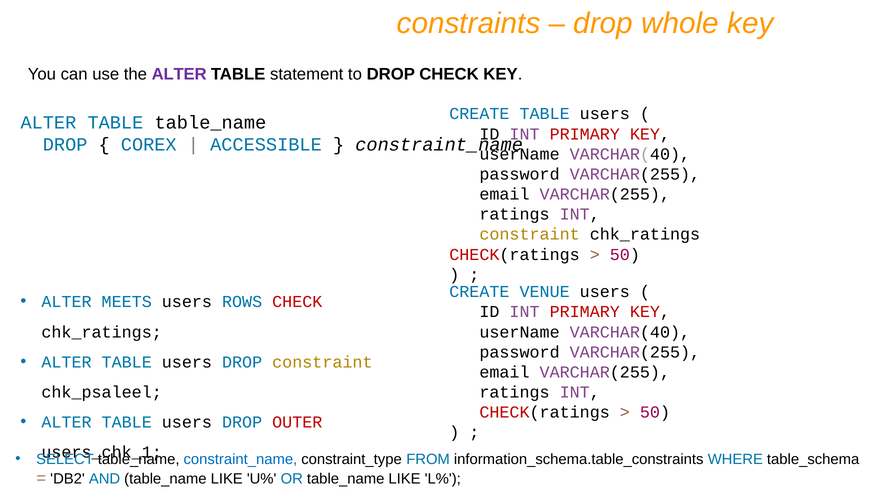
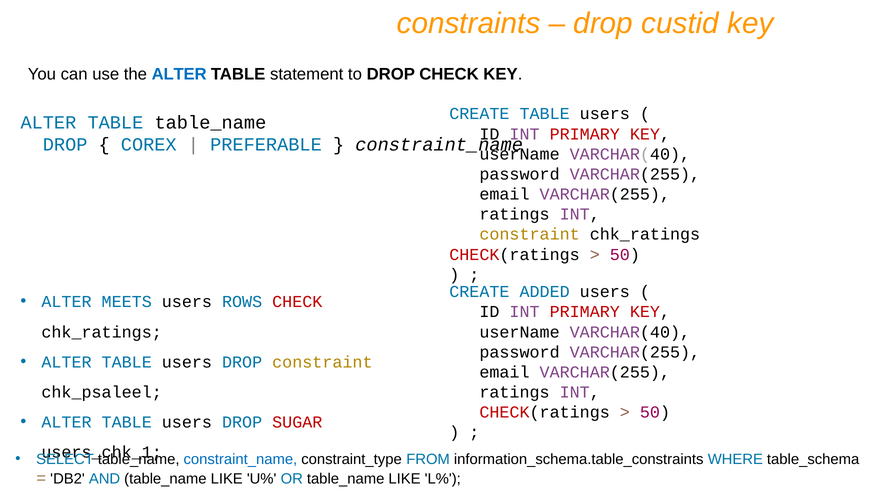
whole: whole -> custid
ALTER at (179, 74) colour: purple -> blue
ACCESSIBLE: ACCESSIBLE -> PREFERABLE
VENUE: VENUE -> ADDED
OUTER: OUTER -> SUGAR
